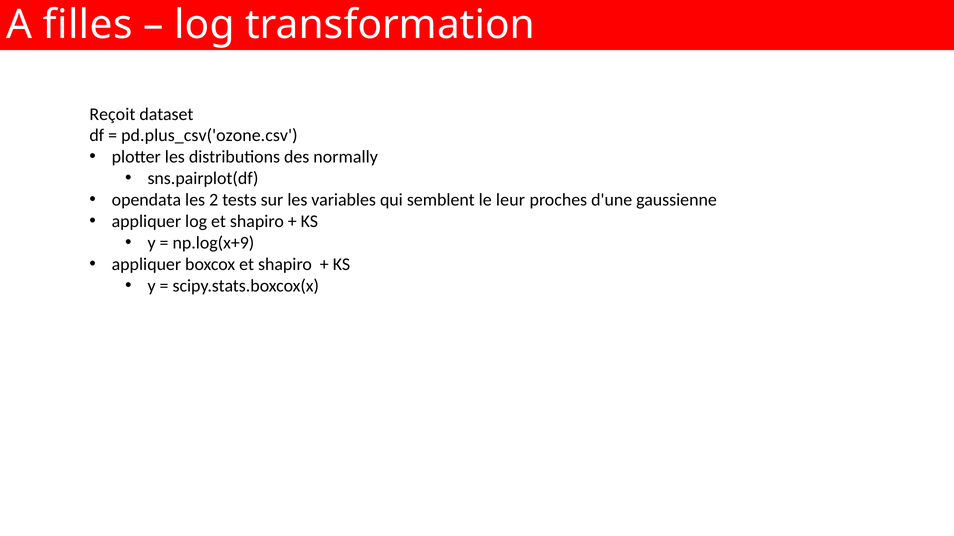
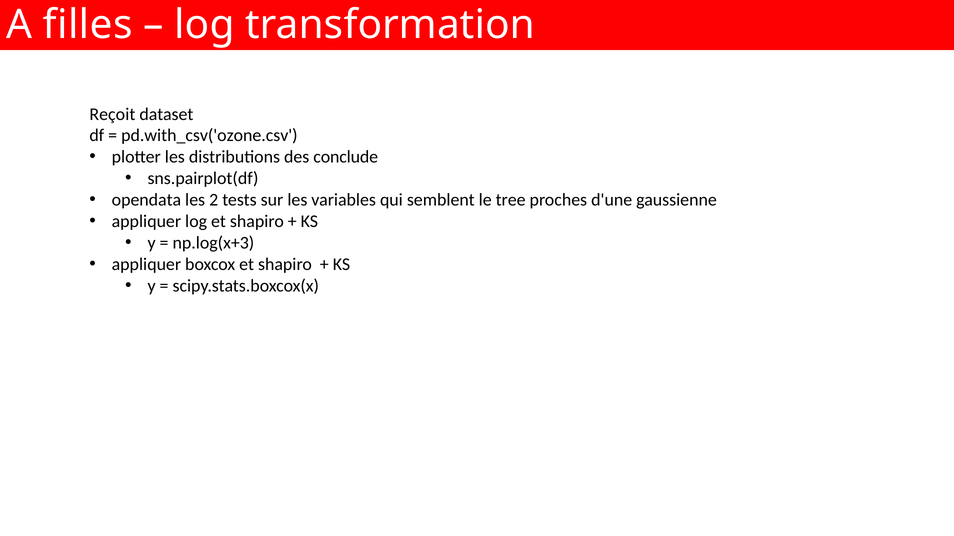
pd.plus_csv('ozone.csv: pd.plus_csv('ozone.csv -> pd.with_csv('ozone.csv
normally: normally -> conclude
leur: leur -> tree
np.log(x+9: np.log(x+9 -> np.log(x+3
